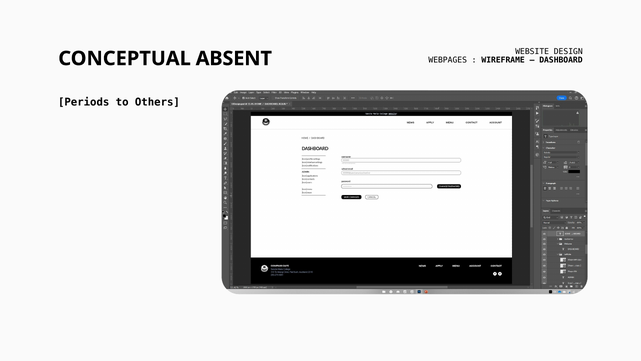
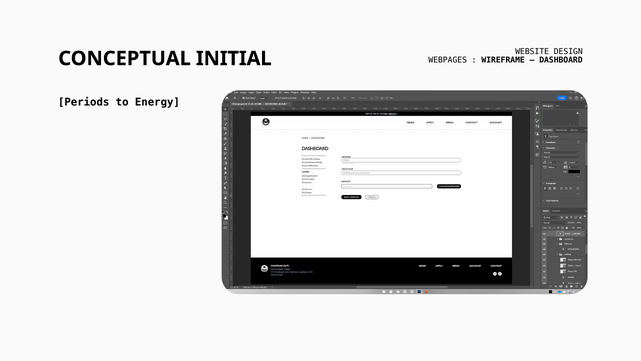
ABSENT: ABSENT -> INITIAL
Others: Others -> Energy
